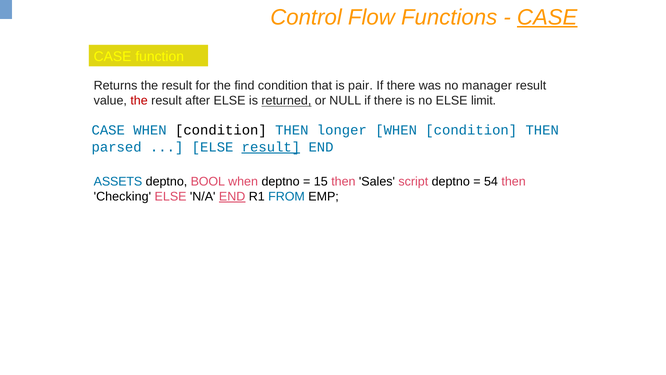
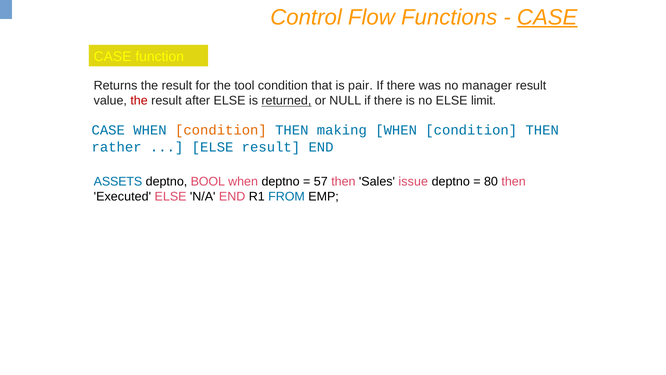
find: find -> tool
condition at (221, 130) colour: black -> orange
longer: longer -> making
parsed: parsed -> rather
result at (271, 147) underline: present -> none
15: 15 -> 57
script: script -> issue
54: 54 -> 80
Checking: Checking -> Executed
END at (232, 196) underline: present -> none
